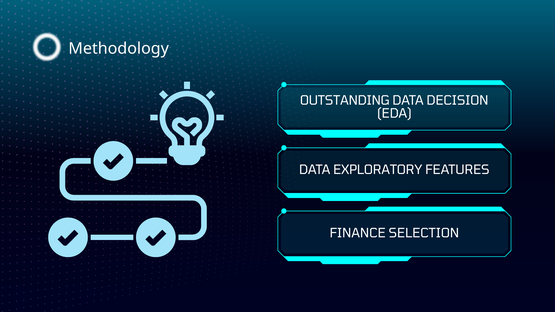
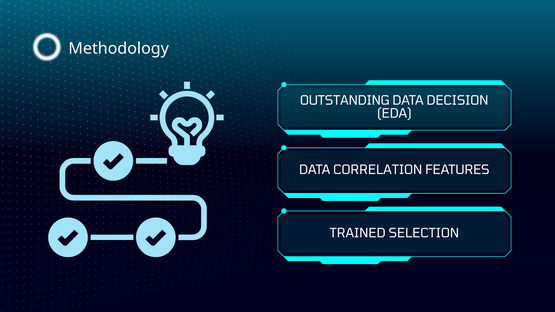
EXPLORATORY: EXPLORATORY -> CORRELATION
FINANCE: FINANCE -> TRAINED
